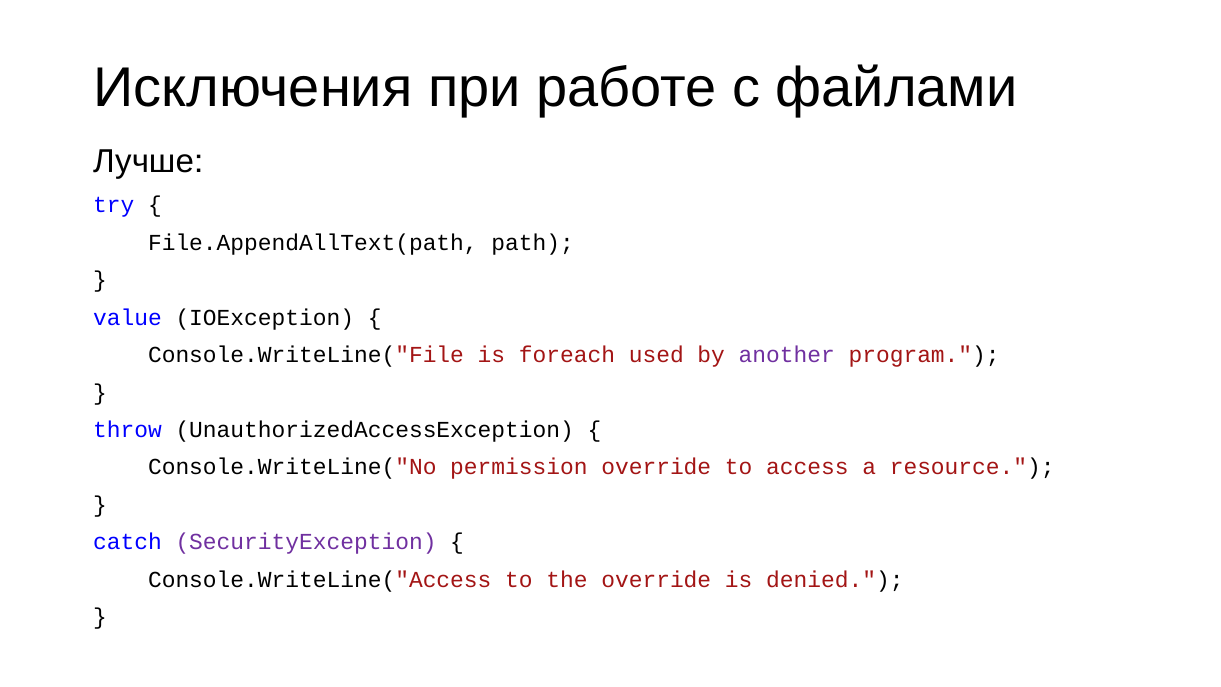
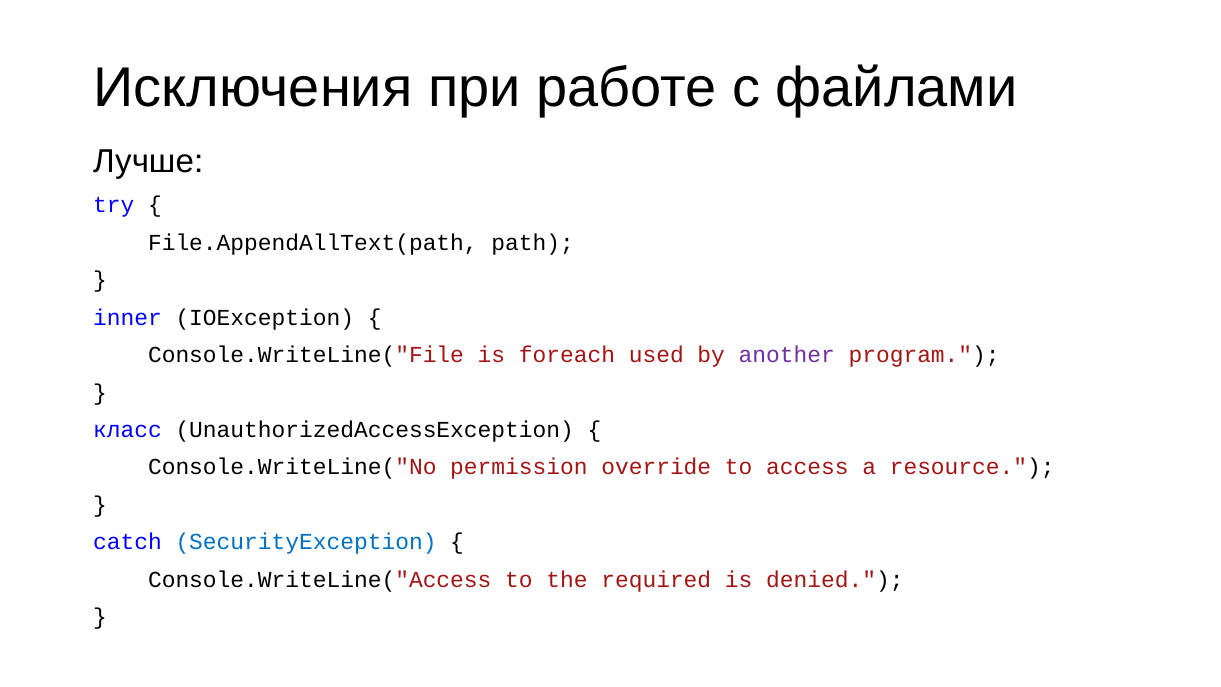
value: value -> inner
throw: throw -> класс
SecurityException colour: purple -> blue
the override: override -> required
